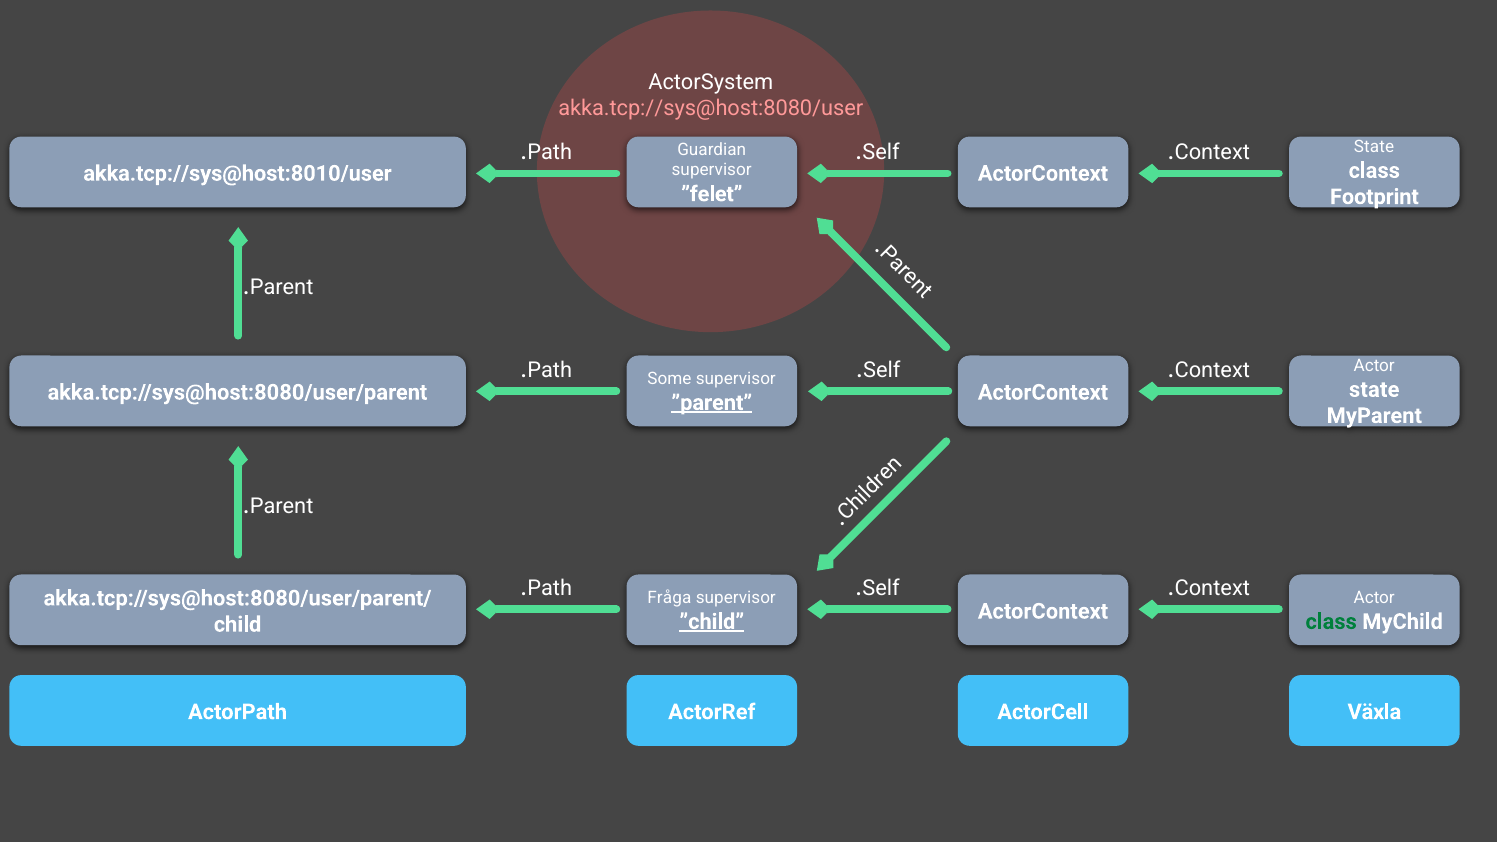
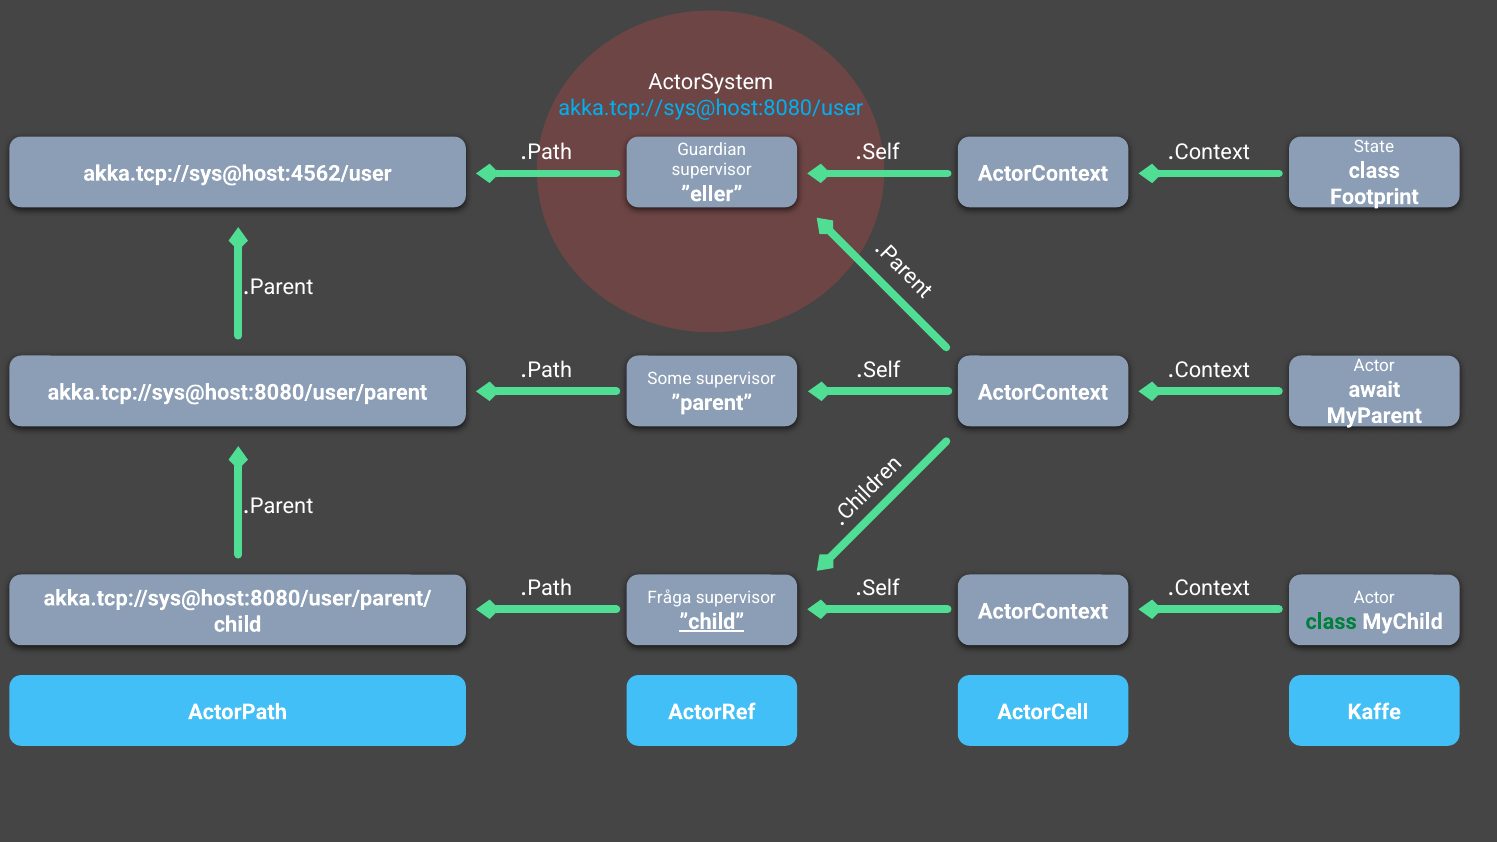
akka.tcp://sys@host:8080/user colour: pink -> light blue
akka.tcp://sys@host:8010/user: akka.tcp://sys@host:8010/user -> akka.tcp://sys@host:4562/user
”felet: ”felet -> ”eller
state at (1374, 390): state -> await
”parent underline: present -> none
Växla: Växla -> Kaffe
